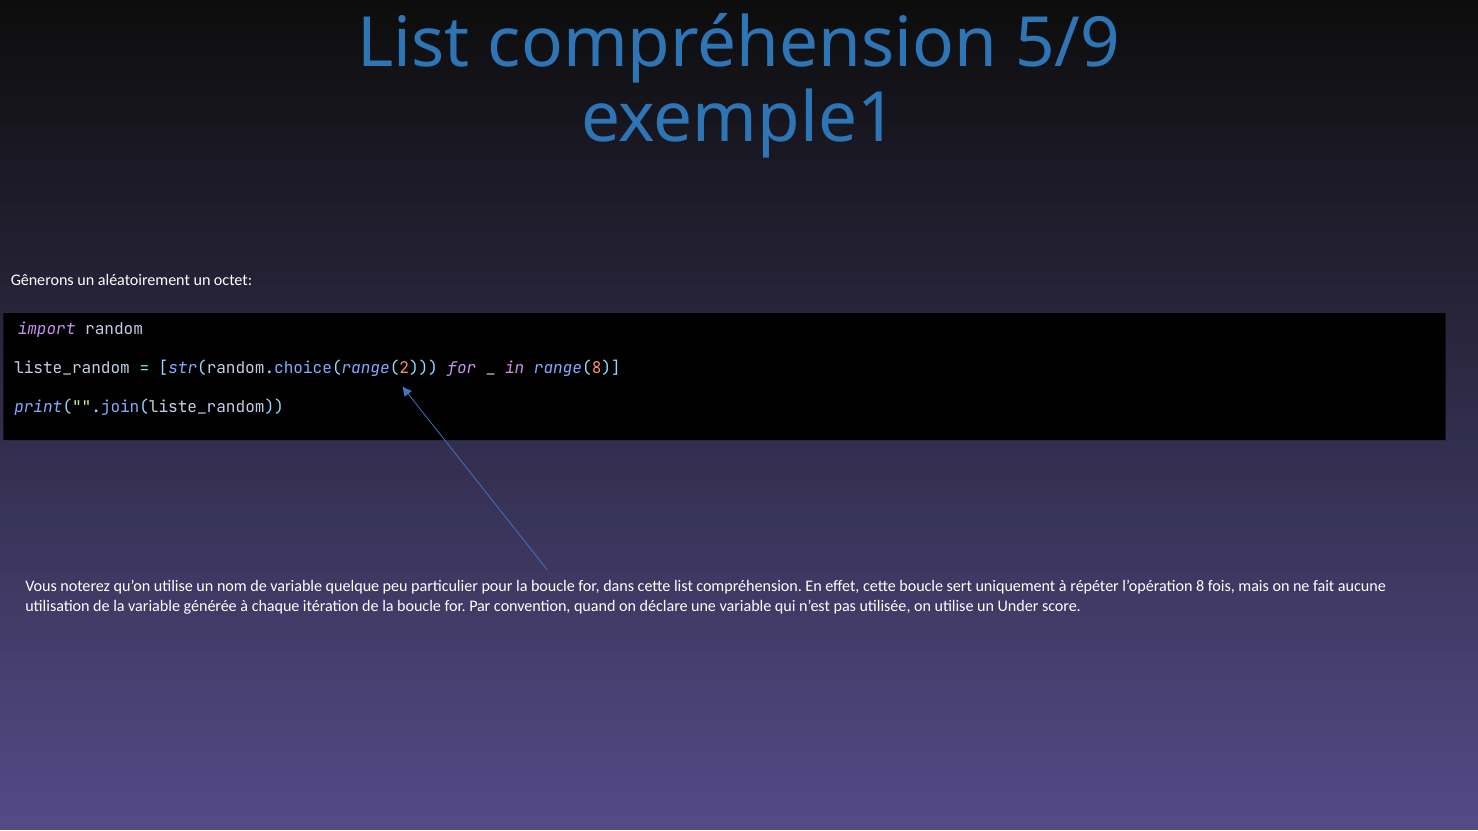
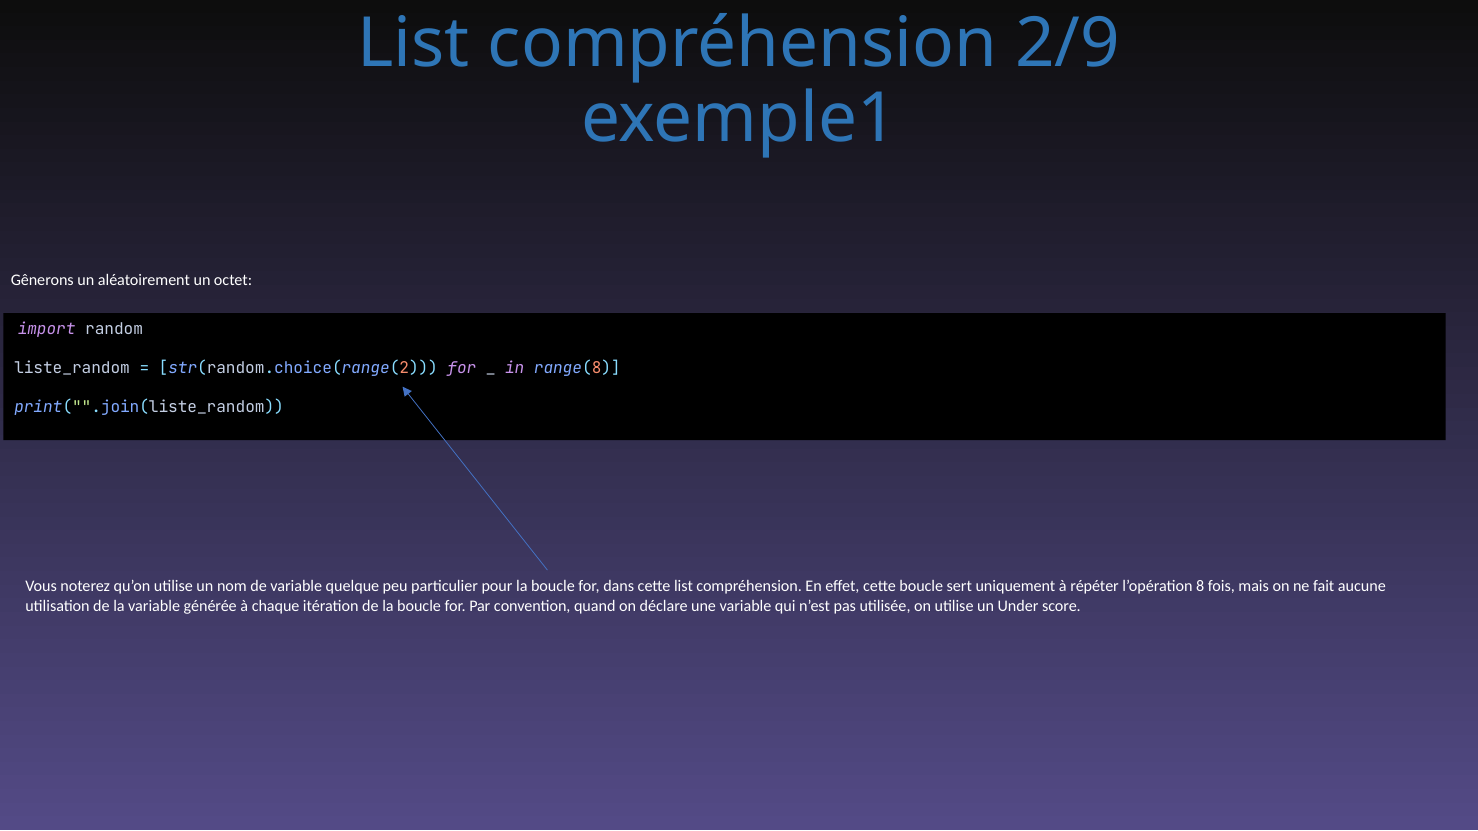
5/9: 5/9 -> 2/9
